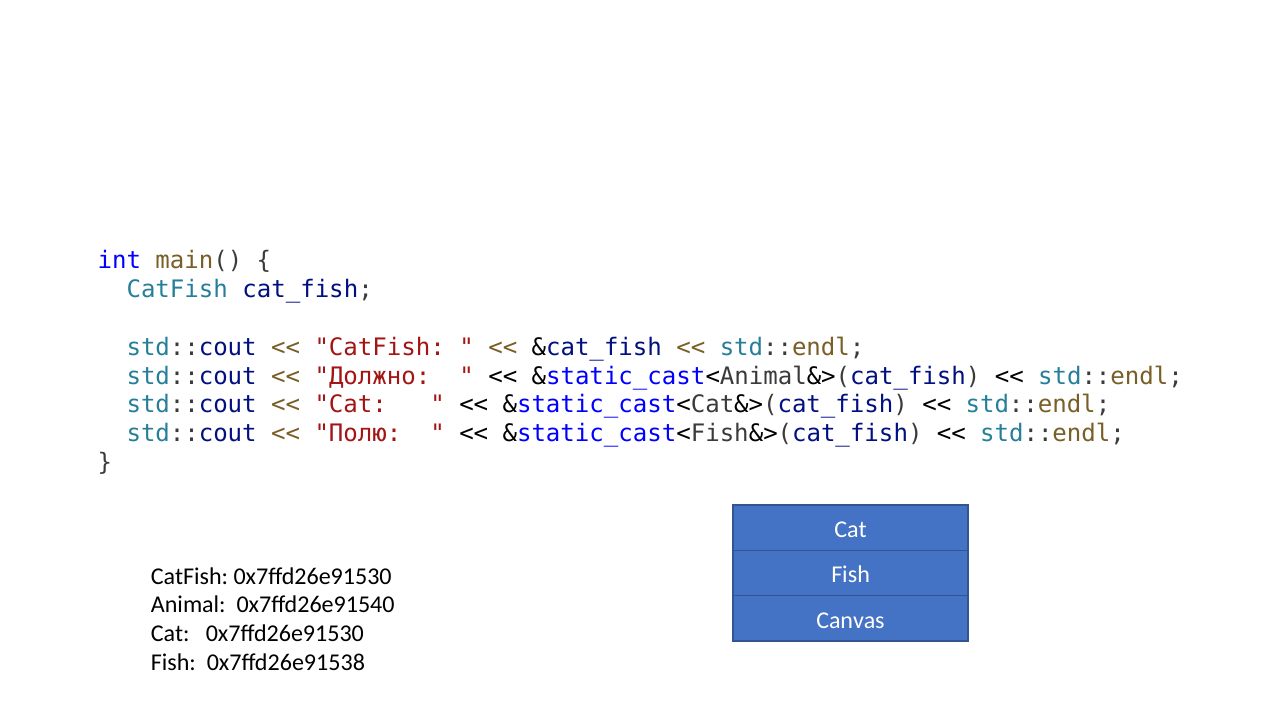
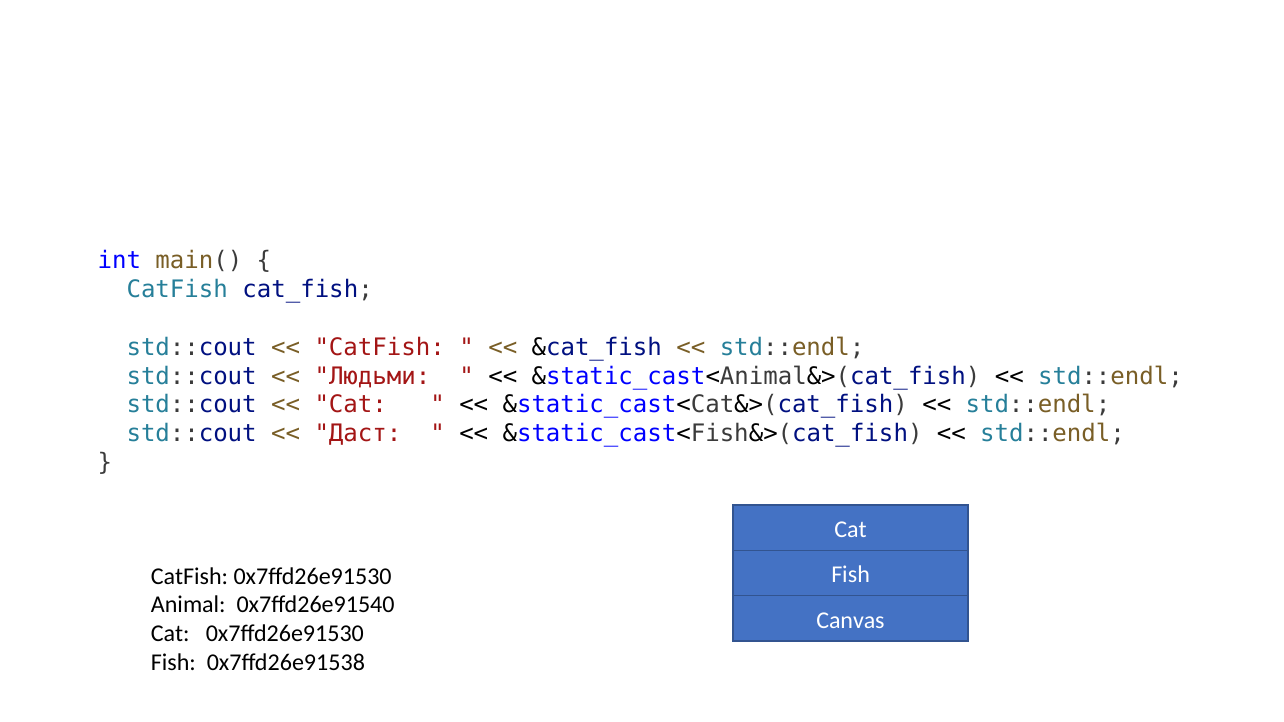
Должно: Должно -> Людьми
Полю: Полю -> Даст
